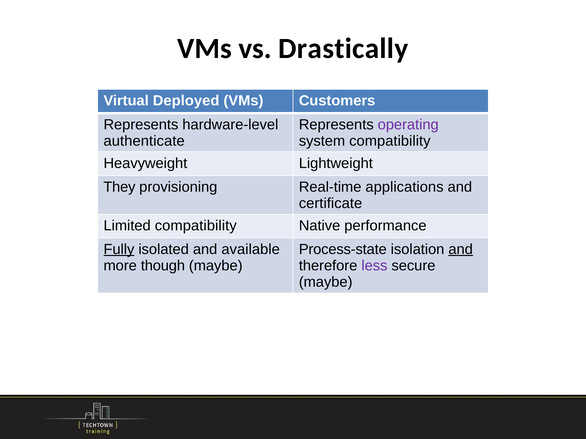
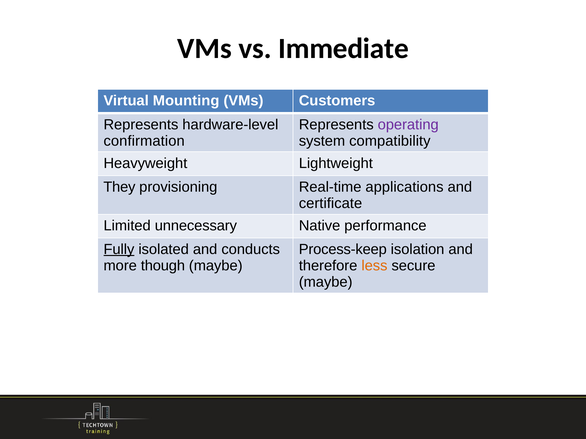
Drastically: Drastically -> Immediate
Deployed: Deployed -> Mounting
authenticate: authenticate -> confirmation
Limited compatibility: compatibility -> unnecessary
available: available -> conducts
Process-state: Process-state -> Process-keep
and at (461, 250) underline: present -> none
less colour: purple -> orange
